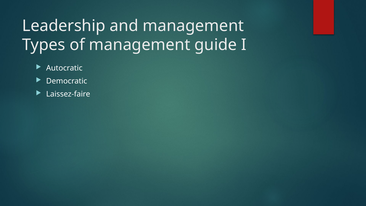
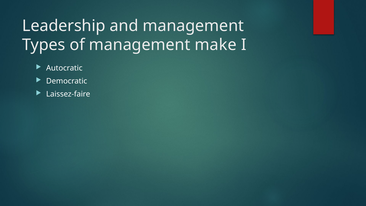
guide: guide -> make
